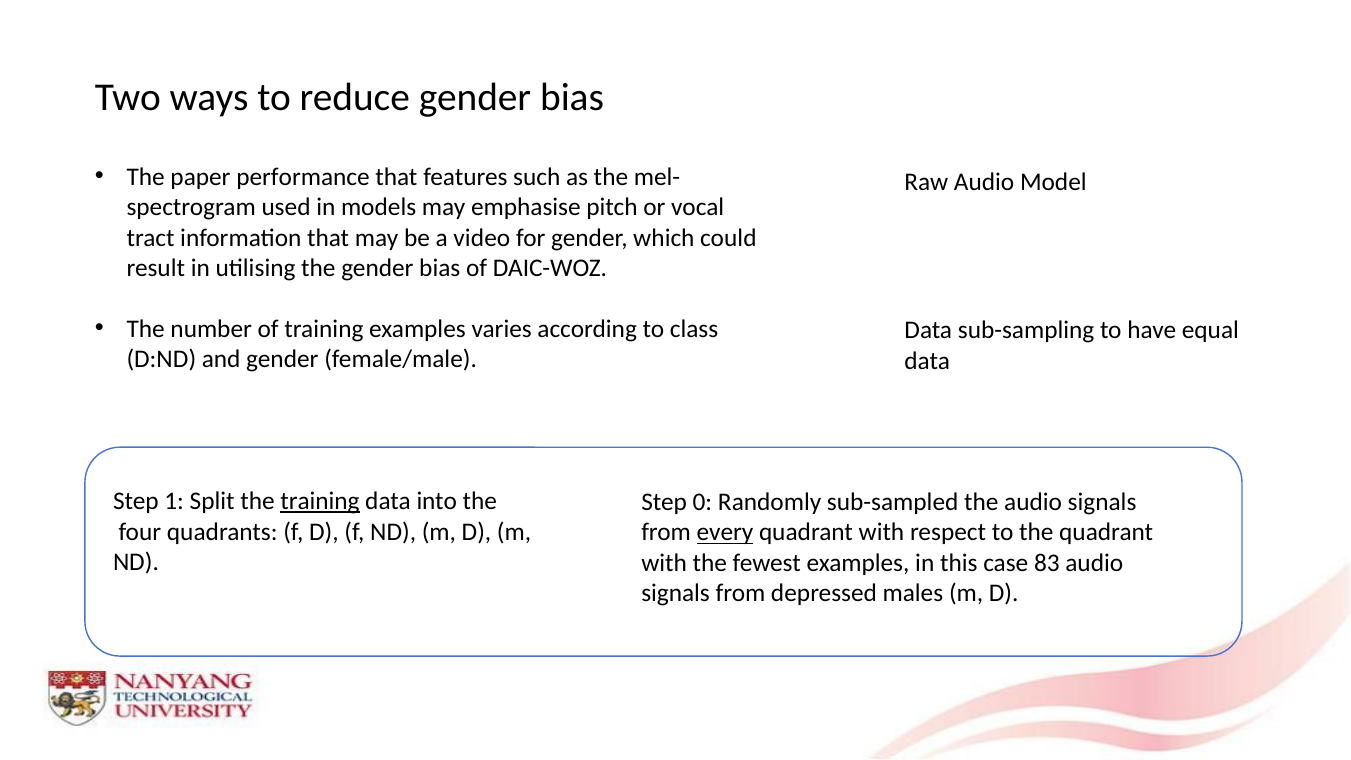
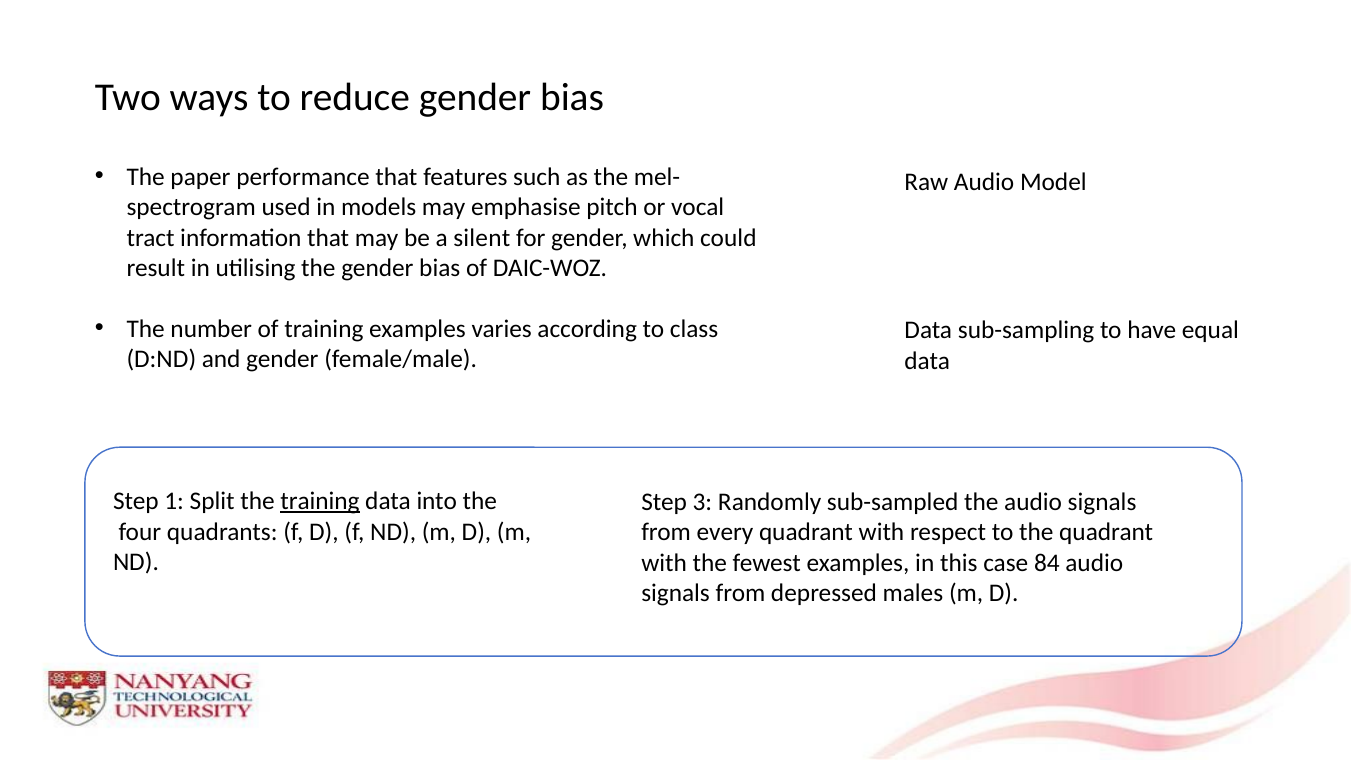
video: video -> silent
0: 0 -> 3
every underline: present -> none
83: 83 -> 84
